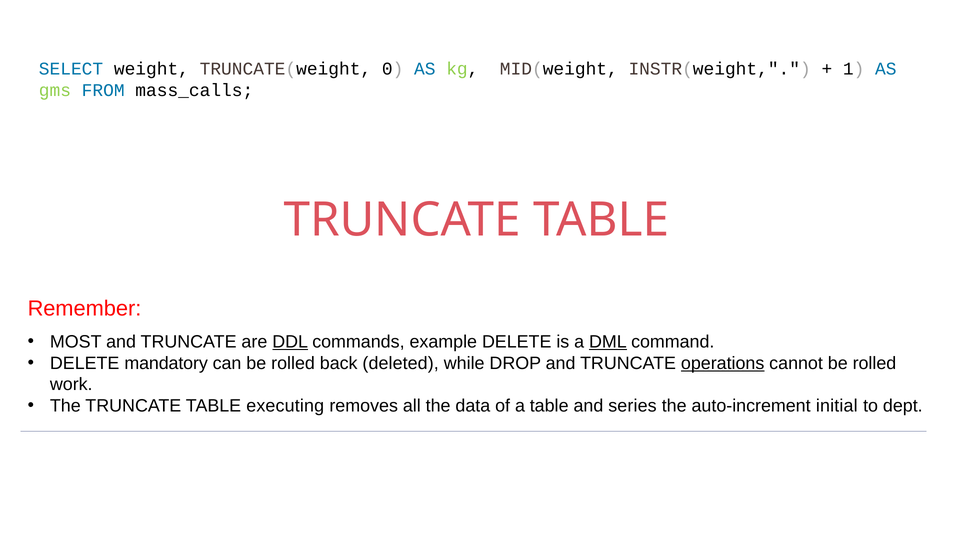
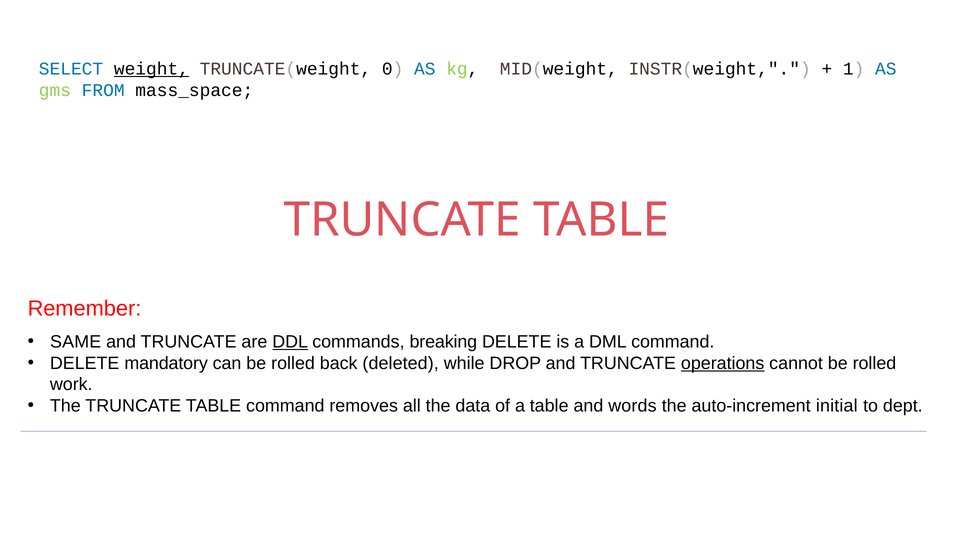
weight underline: none -> present
mass_calls: mass_calls -> mass_space
MOST: MOST -> SAME
example: example -> breaking
DML underline: present -> none
TABLE executing: executing -> command
series: series -> words
